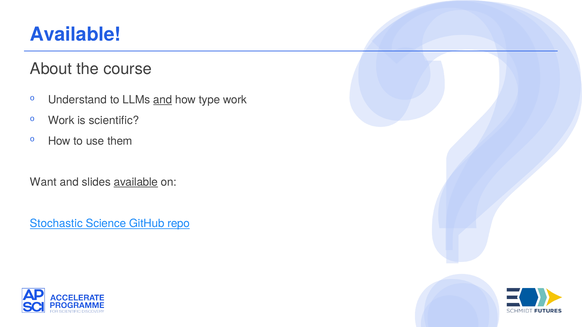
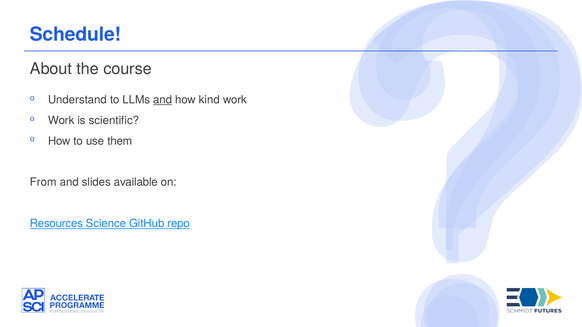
Available at (75, 34): Available -> Schedule
type: type -> kind
Want: Want -> From
available at (136, 182) underline: present -> none
Stochastic: Stochastic -> Resources
